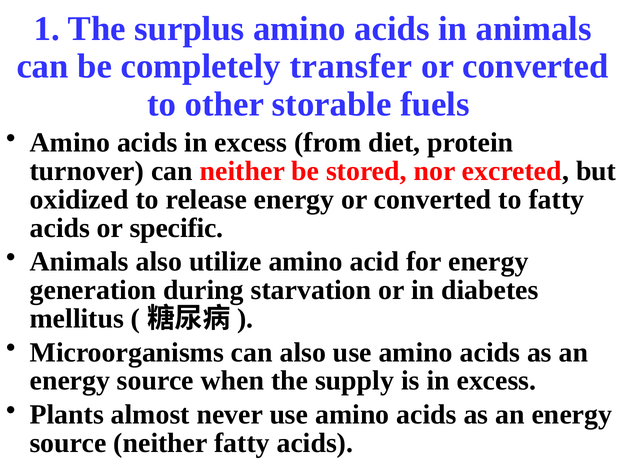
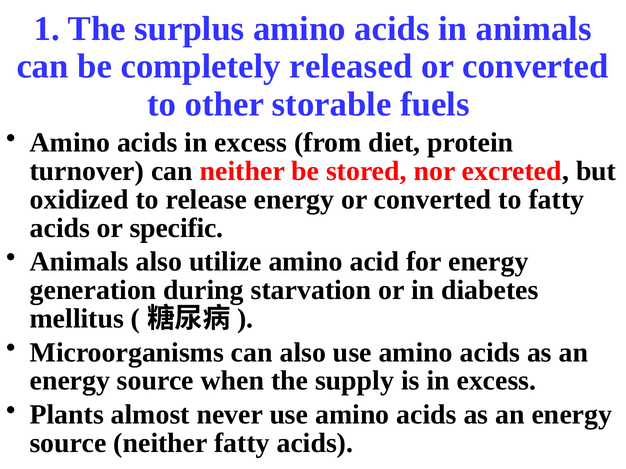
transfer: transfer -> released
